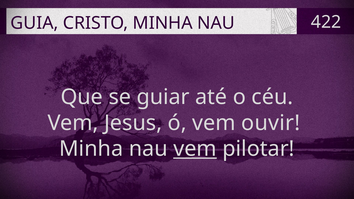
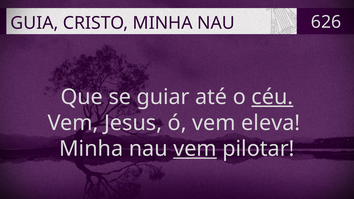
422: 422 -> 626
céu underline: none -> present
ouvir: ouvir -> eleva
